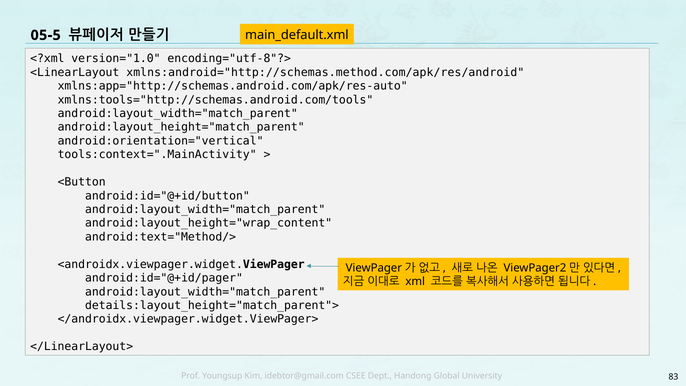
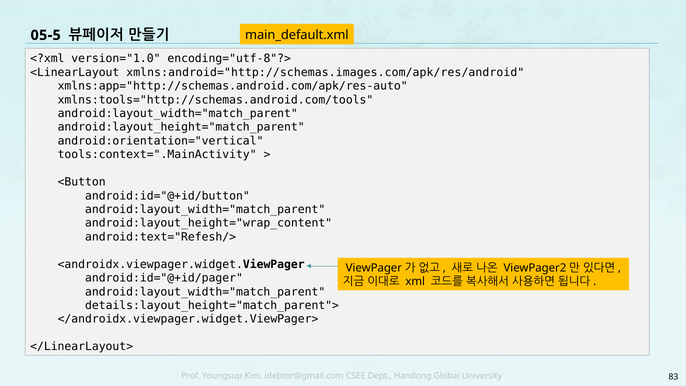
xmlns:android="http://schemas.method.com/apk/res/android: xmlns:android="http://schemas.method.com/apk/res/android -> xmlns:android="http://schemas.images.com/apk/res/android
android:text="Method/>: android:text="Method/> -> android:text="Refesh/>
